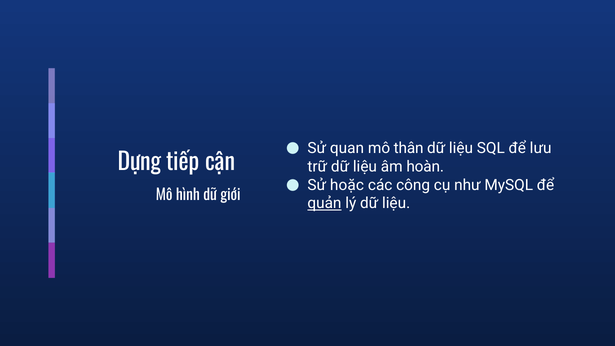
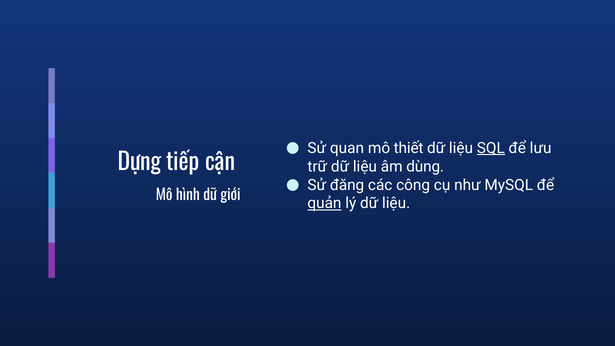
thân: thân -> thiết
SQL underline: none -> present
hoàn: hoàn -> dùng
hoặc: hoặc -> đăng
